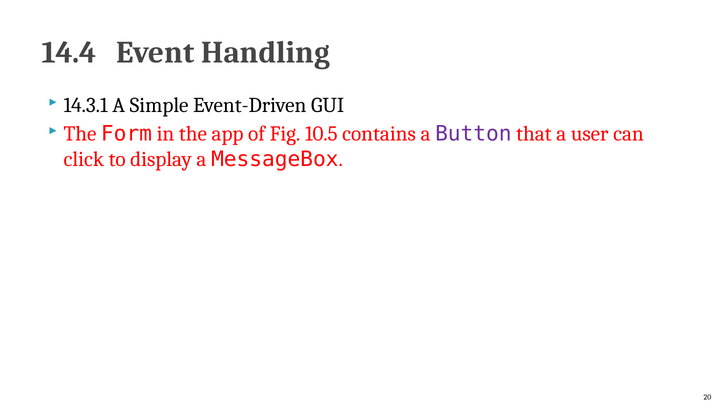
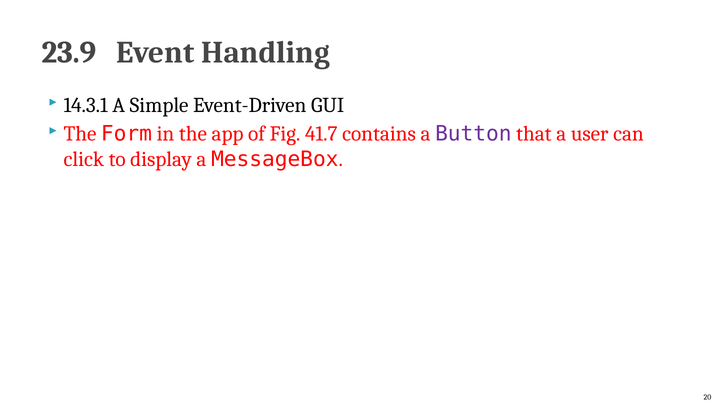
14.4: 14.4 -> 23.9
10.5: 10.5 -> 41.7
